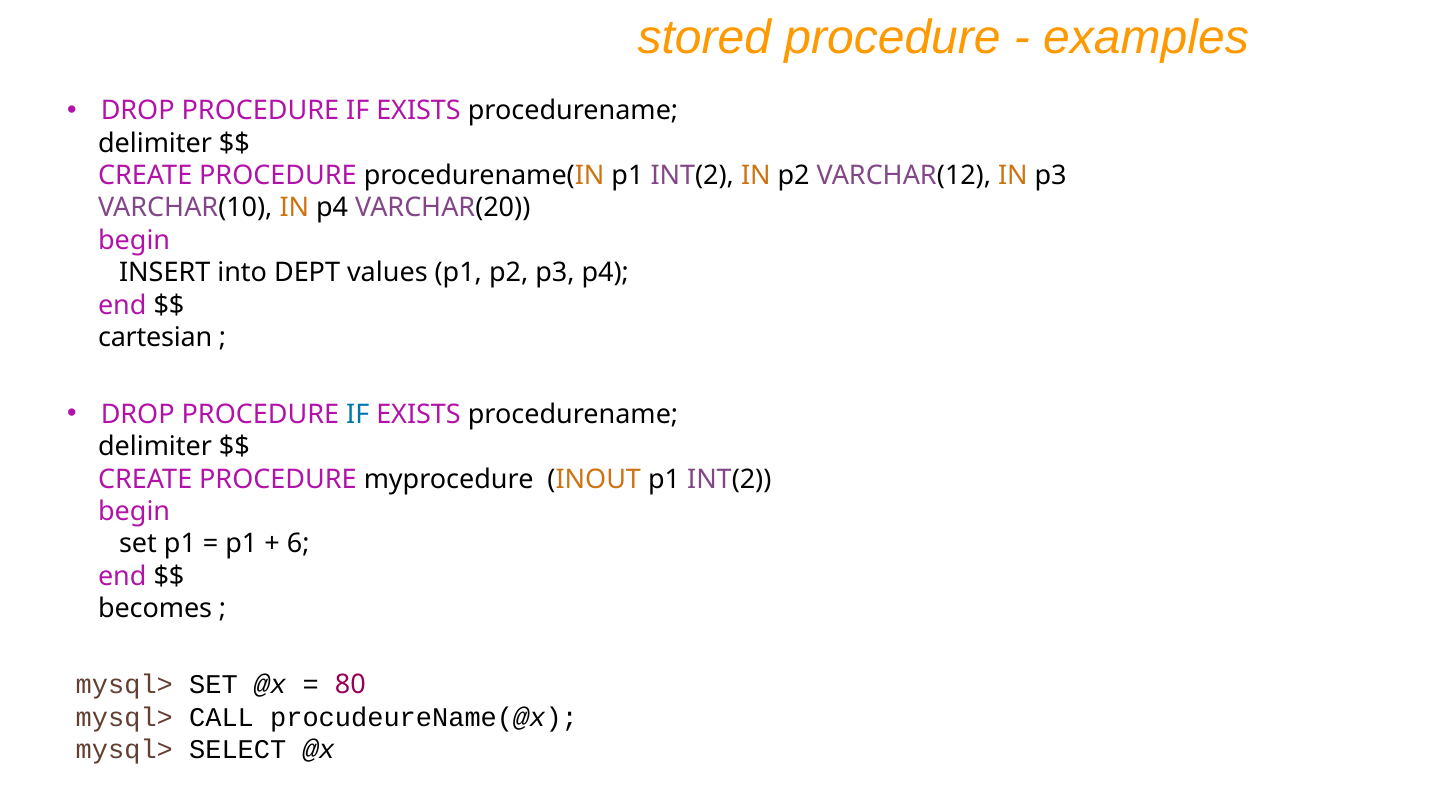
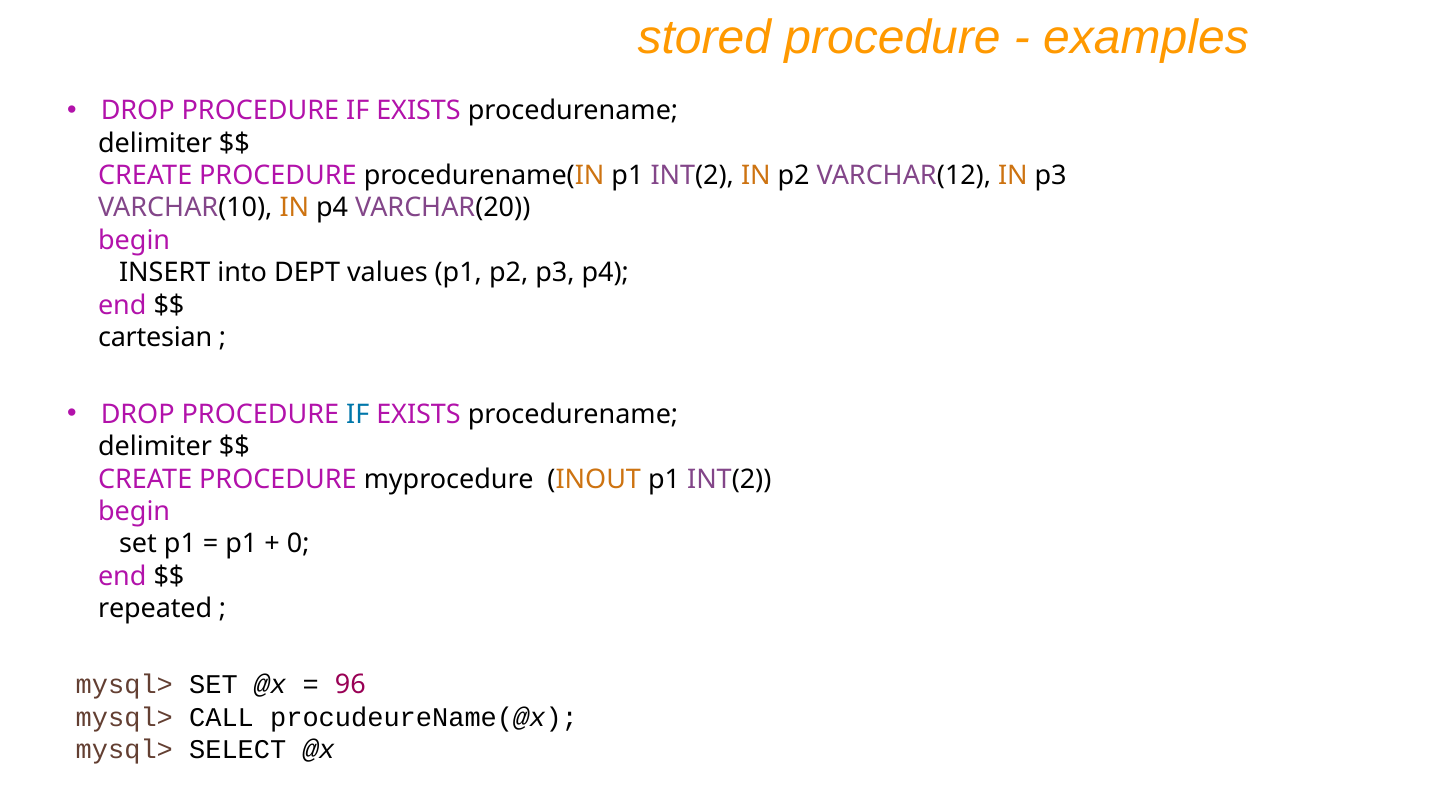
6: 6 -> 0
becomes: becomes -> repeated
80: 80 -> 96
